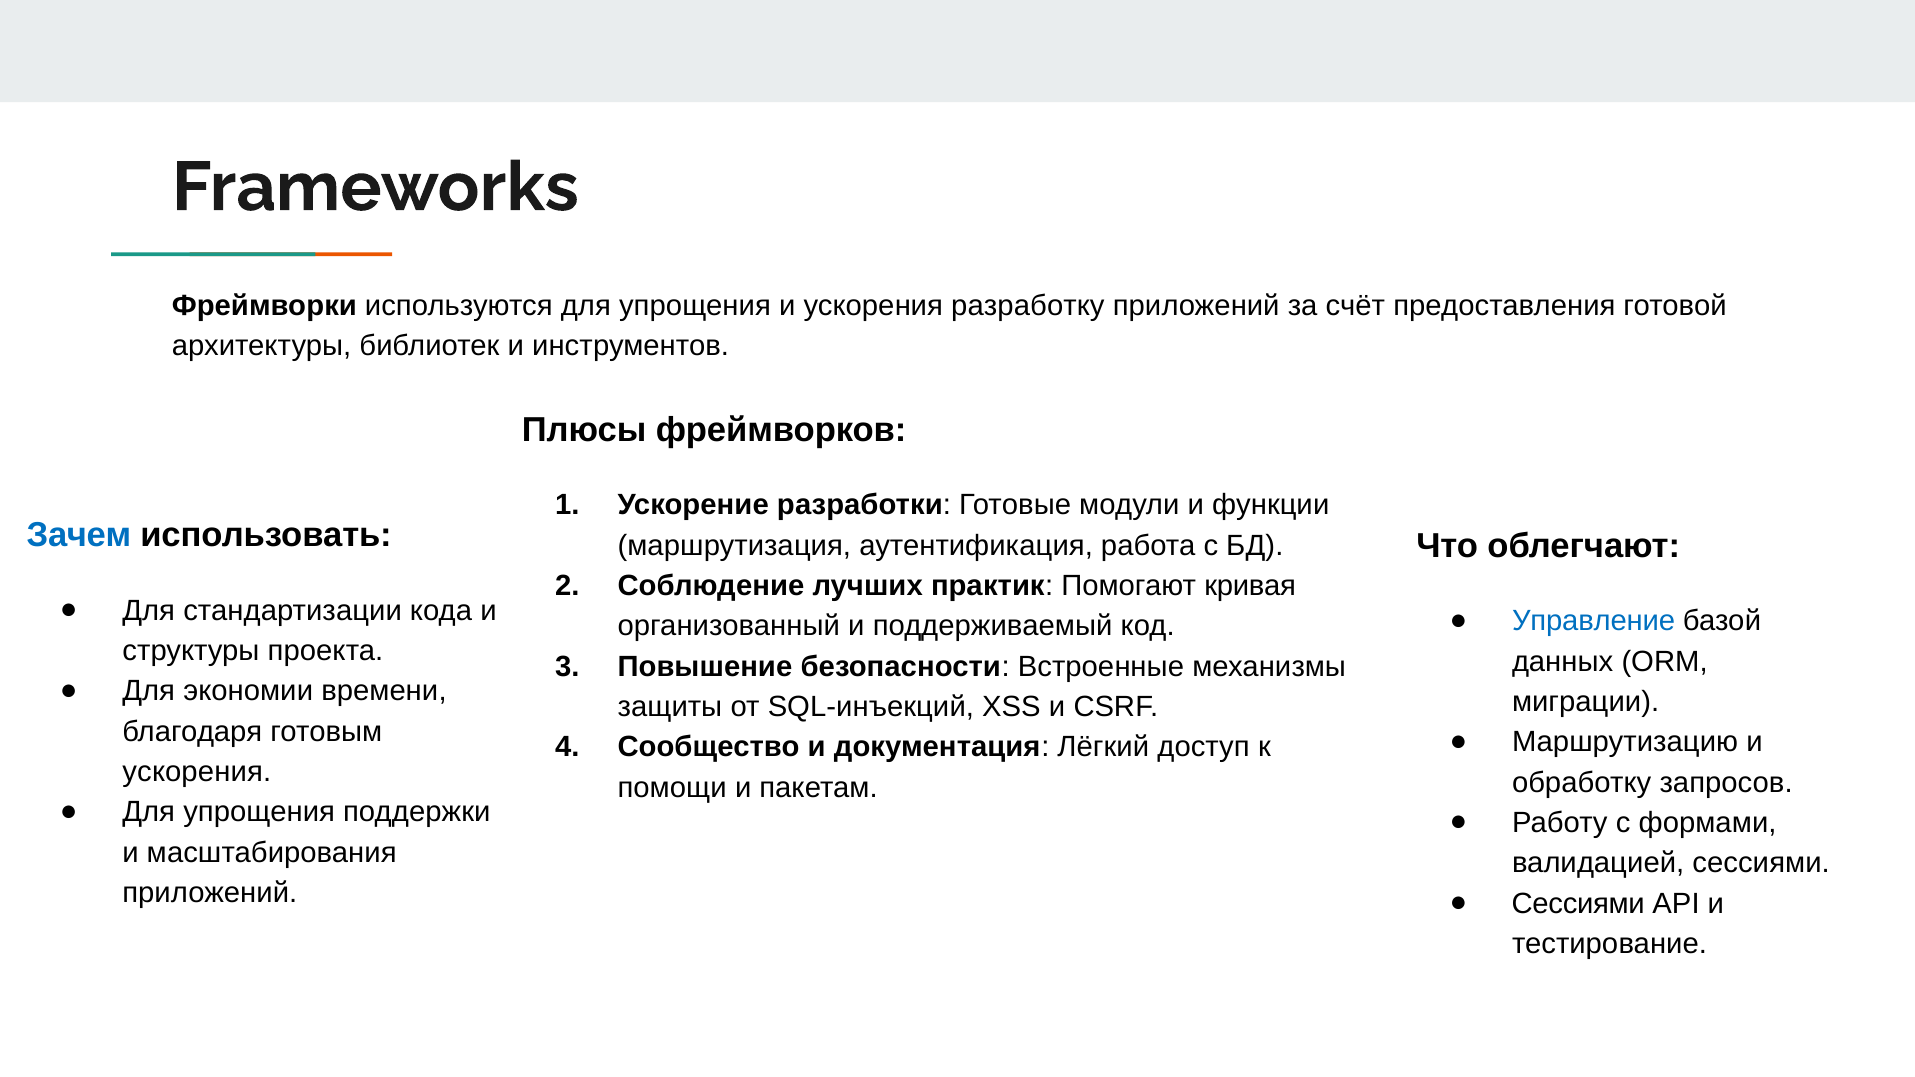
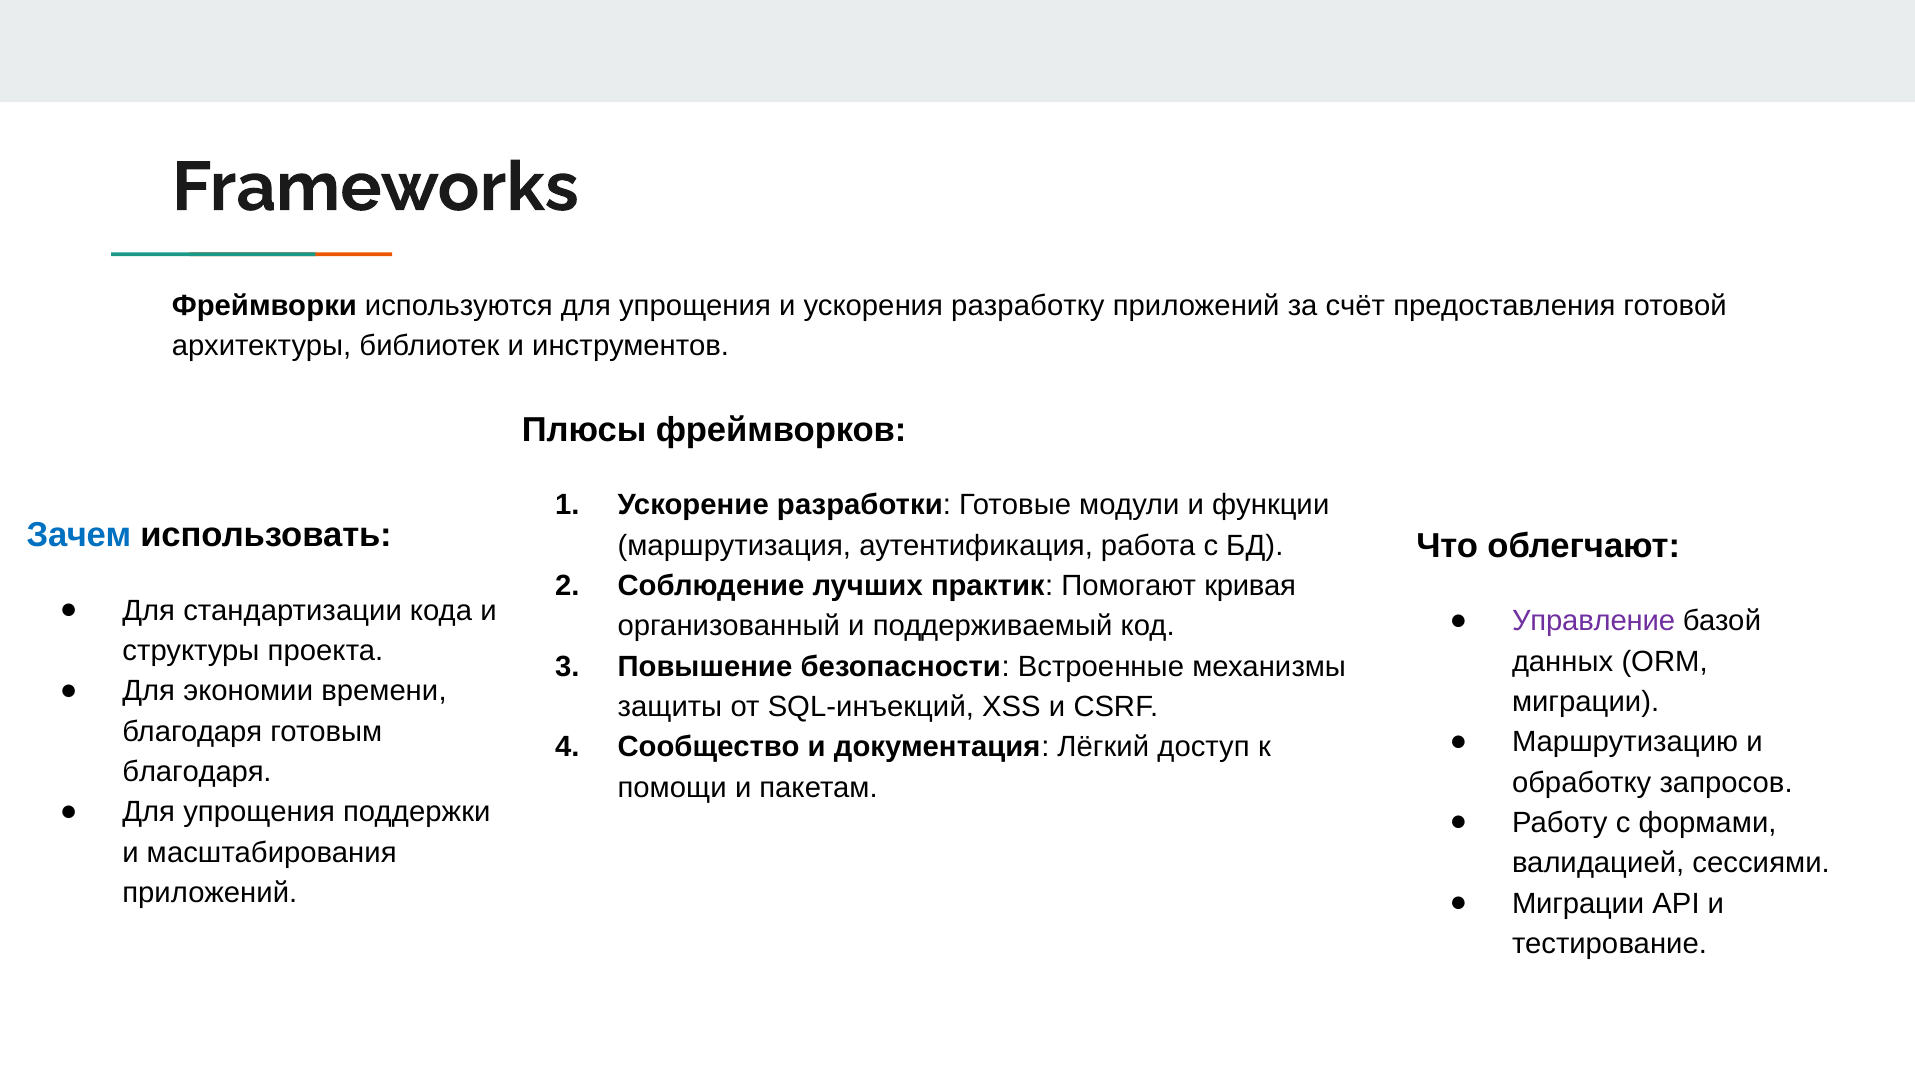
Управление colour: blue -> purple
ускорения at (197, 772): ускорения -> благодаря
Сессиями at (1578, 904): Сессиями -> Миграции
